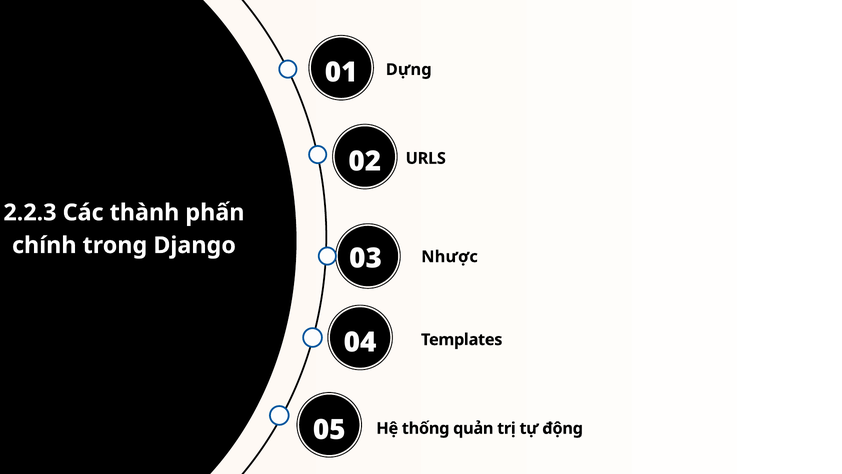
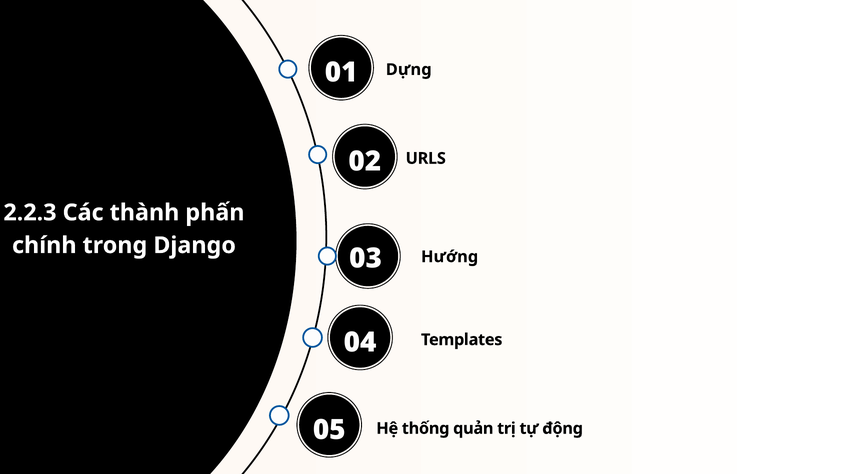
Nhược: Nhược -> Hướng
